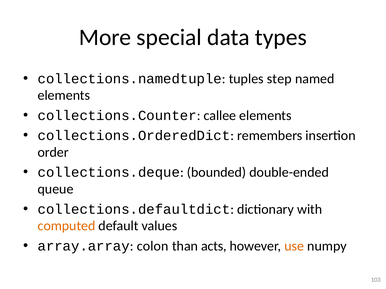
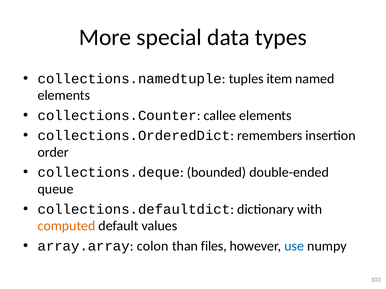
step: step -> item
acts: acts -> files
use colour: orange -> blue
